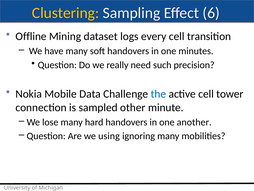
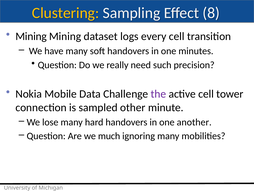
6: 6 -> 8
Offline at (31, 36): Offline -> Mining
the colour: blue -> purple
using: using -> much
